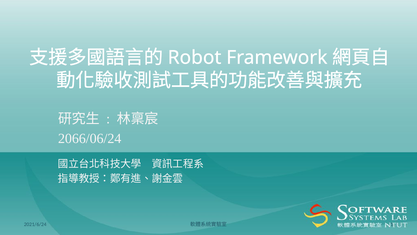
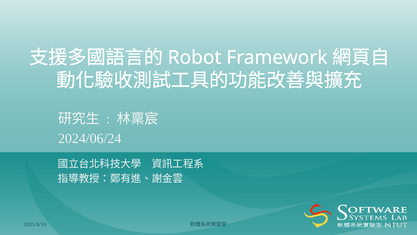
2066/06/24: 2066/06/24 -> 2024/06/24
